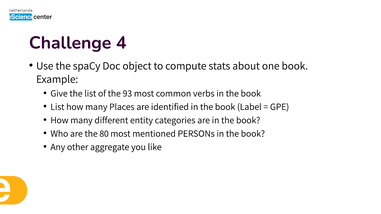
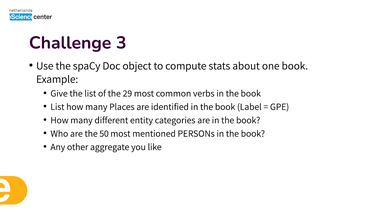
4: 4 -> 3
93: 93 -> 29
80: 80 -> 50
